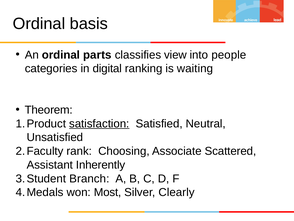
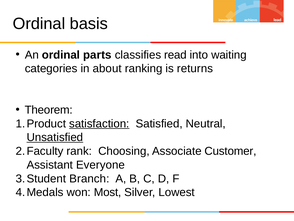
view: view -> read
people: people -> waiting
digital: digital -> about
waiting: waiting -> returns
Unsatisfied underline: none -> present
Scattered: Scattered -> Customer
Inherently: Inherently -> Everyone
Clearly: Clearly -> Lowest
